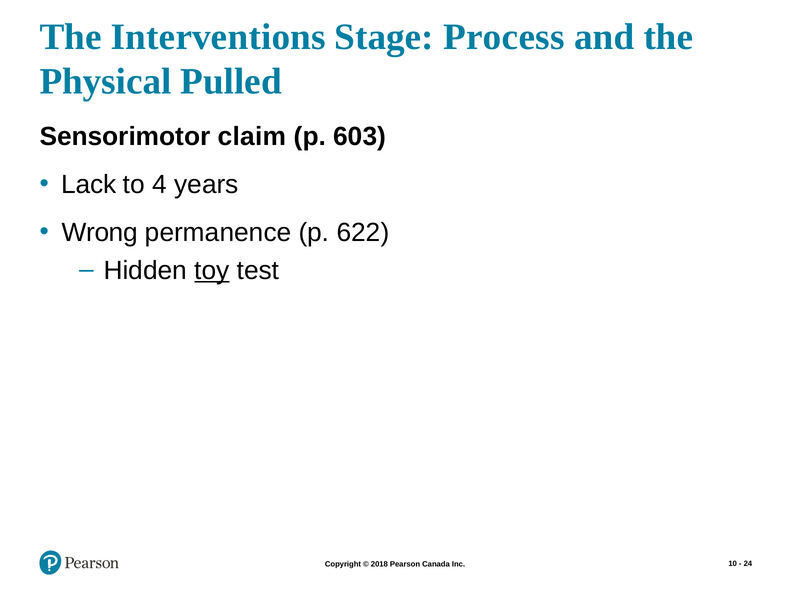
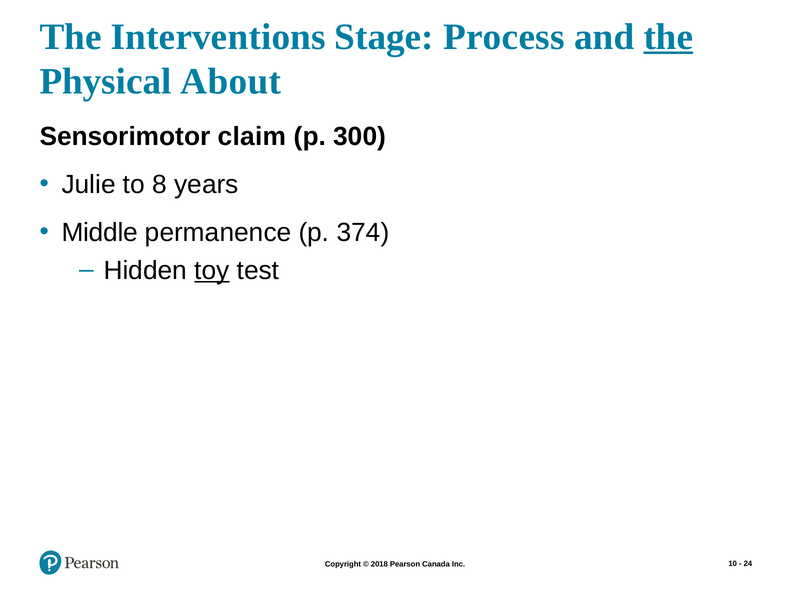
the at (668, 37) underline: none -> present
Pulled: Pulled -> About
603: 603 -> 300
Lack: Lack -> Julie
4: 4 -> 8
Wrong: Wrong -> Middle
622: 622 -> 374
